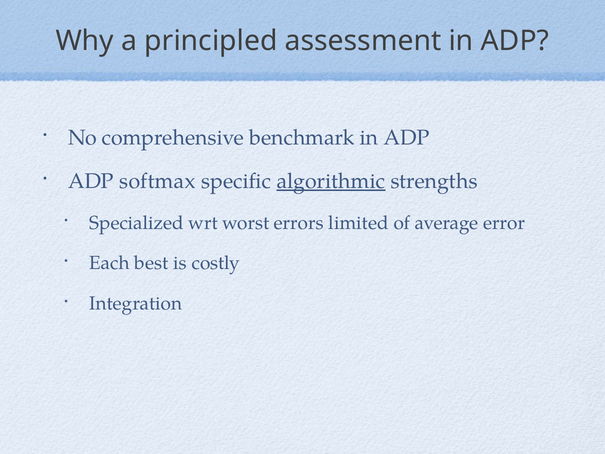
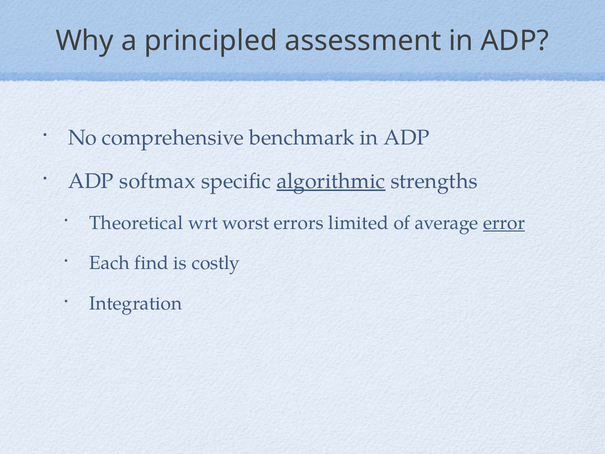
Specialized: Specialized -> Theoretical
error underline: none -> present
best: best -> find
